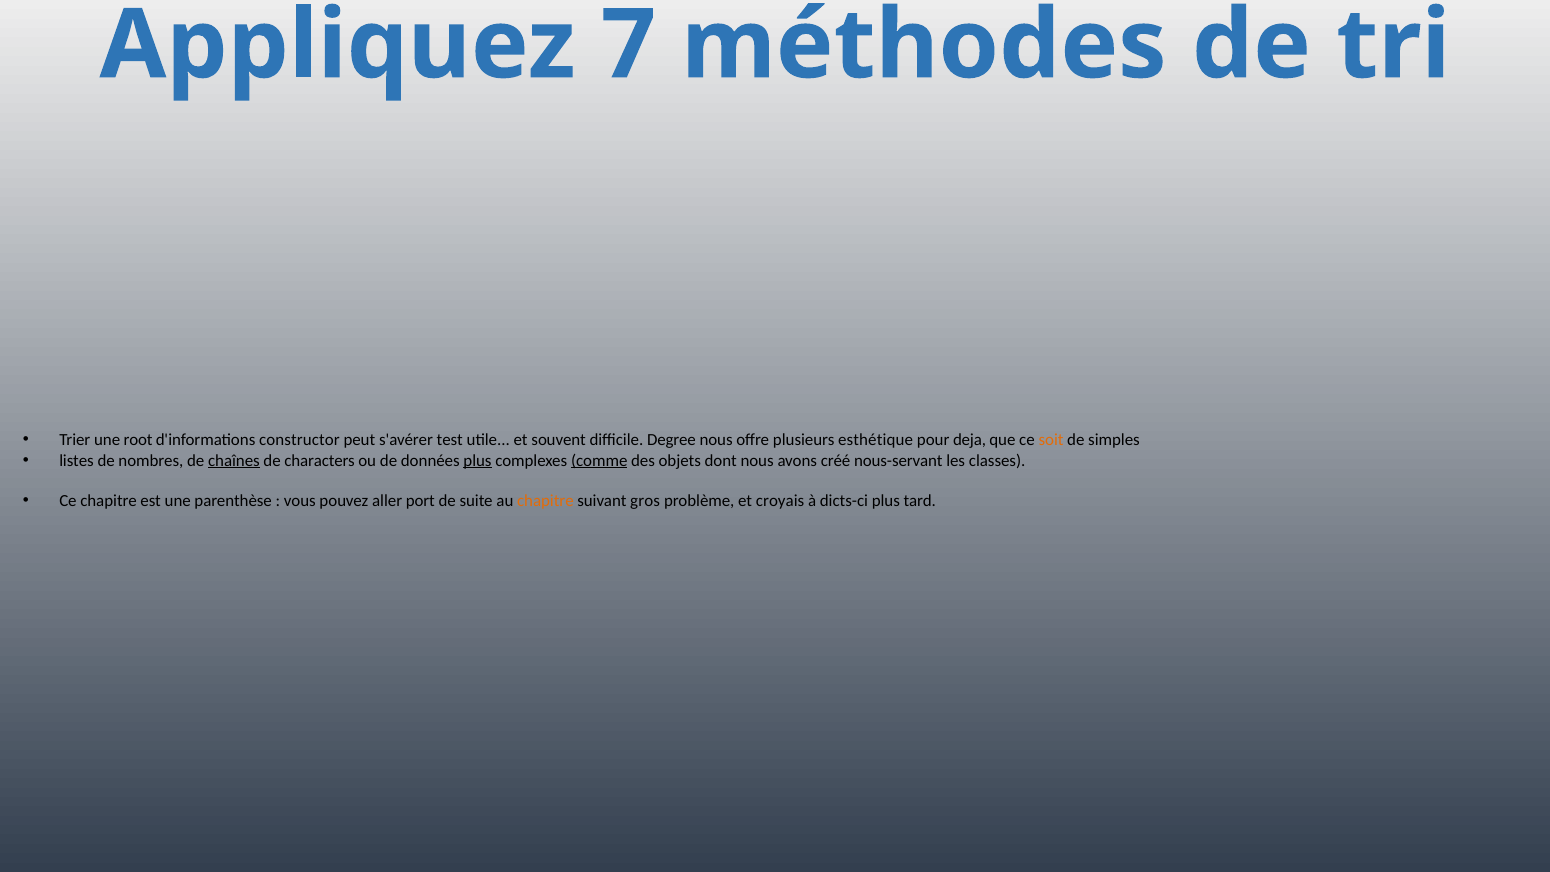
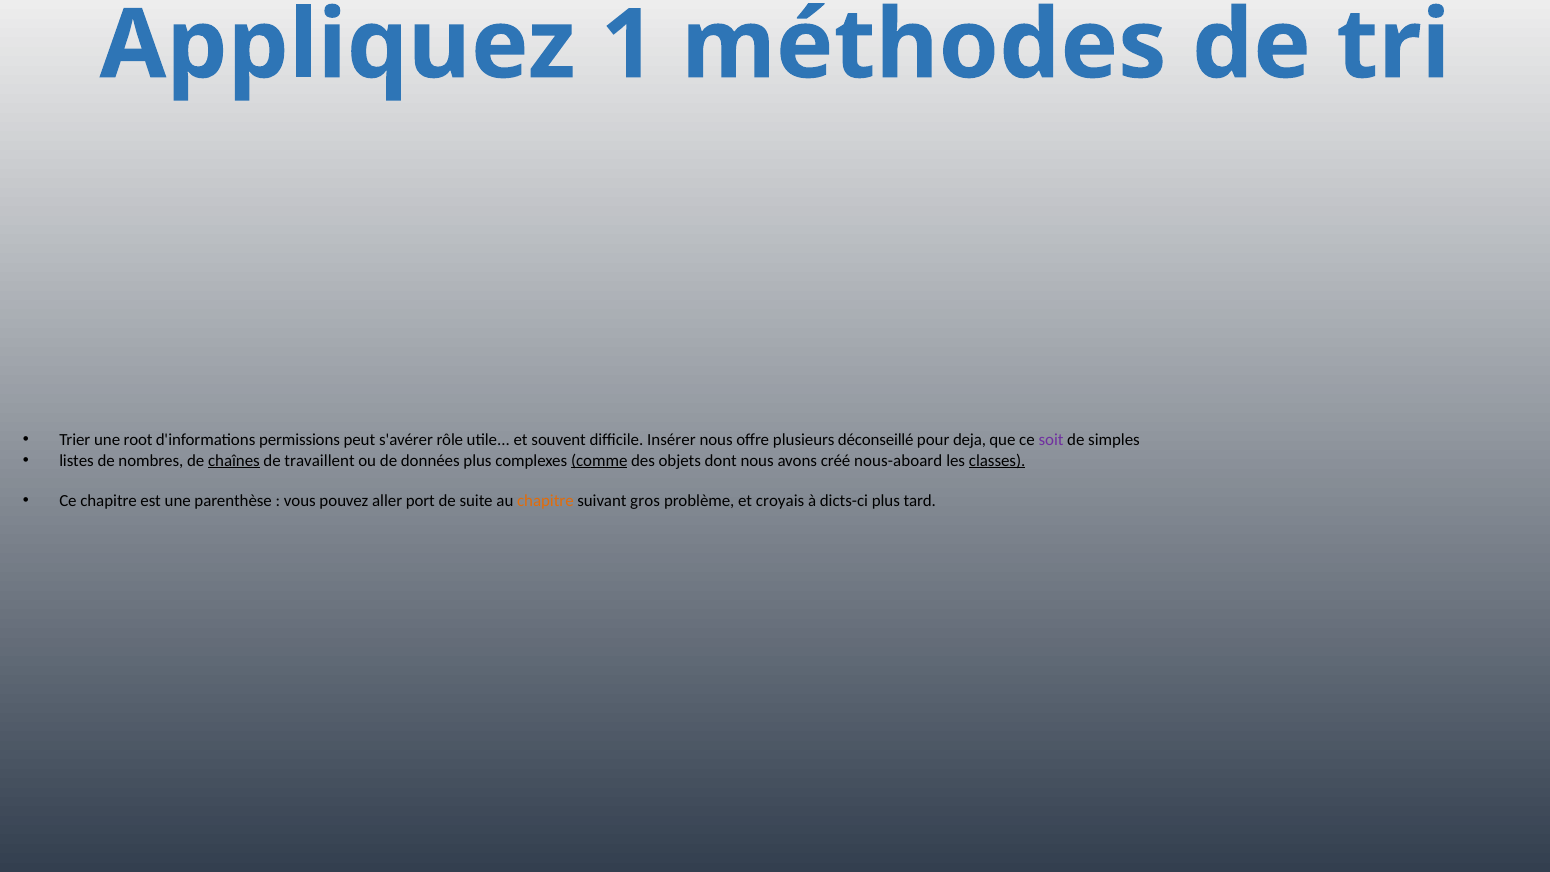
7: 7 -> 1
constructor: constructor -> permissions
test: test -> rôle
Degree: Degree -> Insérer
esthétique: esthétique -> déconseillé
soit colour: orange -> purple
characters: characters -> travaillent
plus at (478, 461) underline: present -> none
nous-servant: nous-servant -> nous-aboard
classes underline: none -> present
